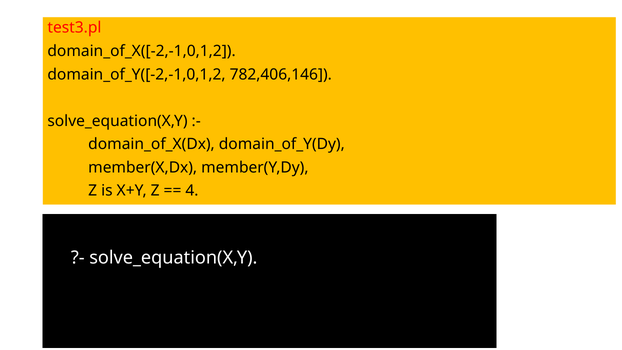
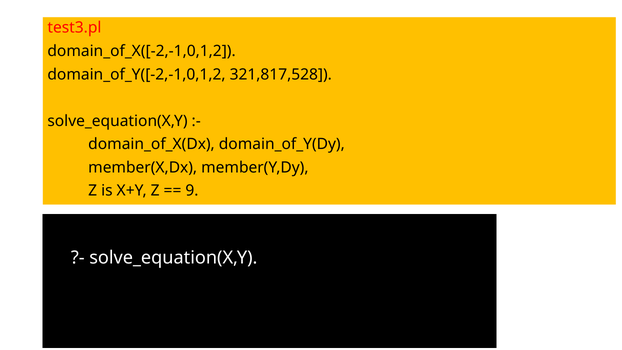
782,406,146: 782,406,146 -> 321,817,528
4: 4 -> 9
